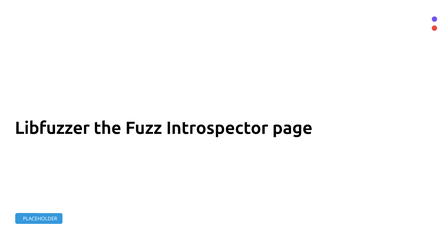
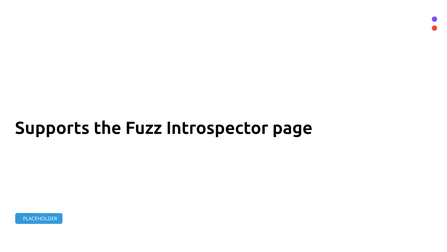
Libfuzzer: Libfuzzer -> Supports
